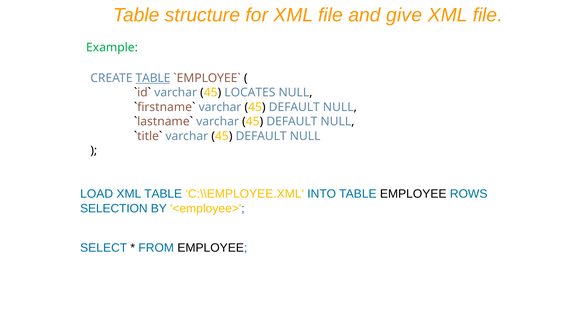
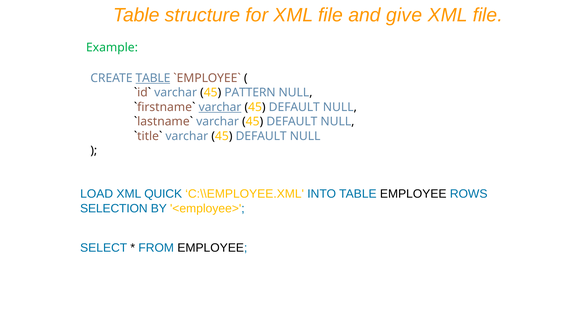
LOCATES: LOCATES -> PATTERN
varchar at (220, 107) underline: none -> present
XML TABLE: TABLE -> QUICK
